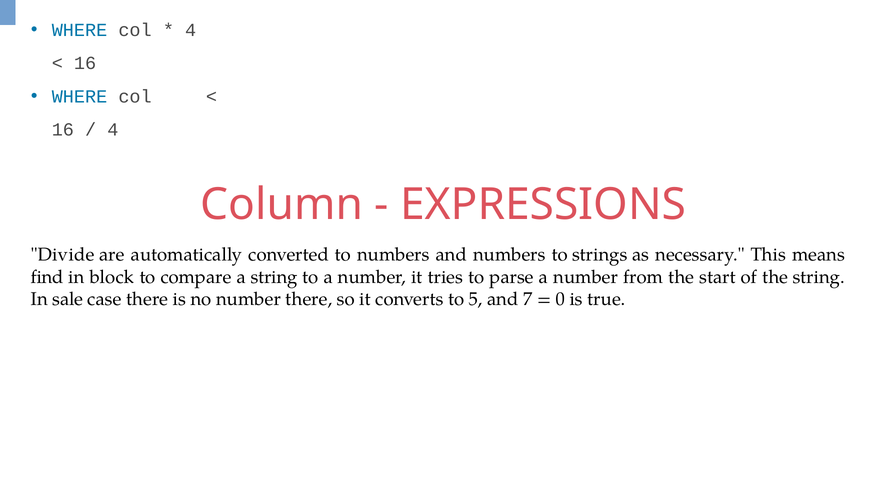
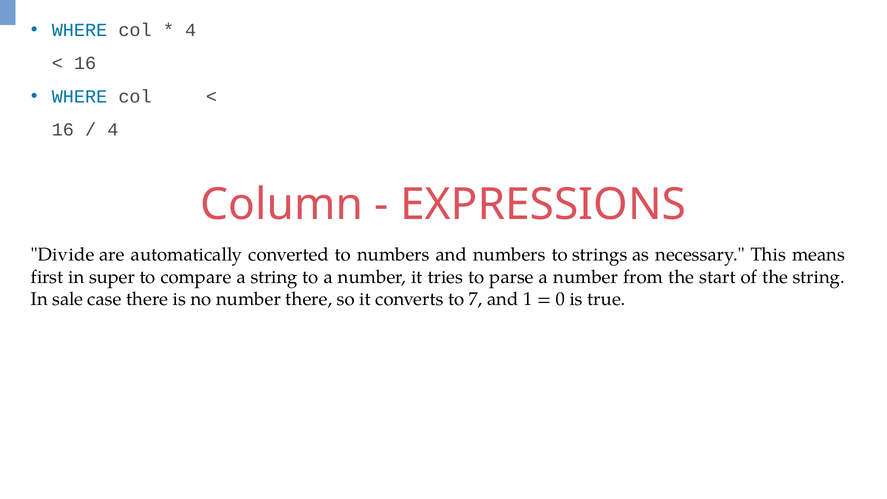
find: find -> first
block: block -> super
5: 5 -> 7
7: 7 -> 1
